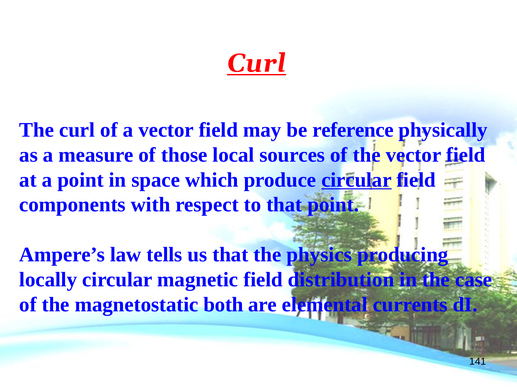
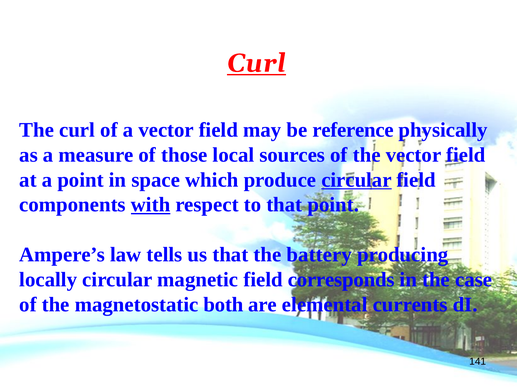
with underline: none -> present
physics: physics -> battery
distribution: distribution -> corresponds
